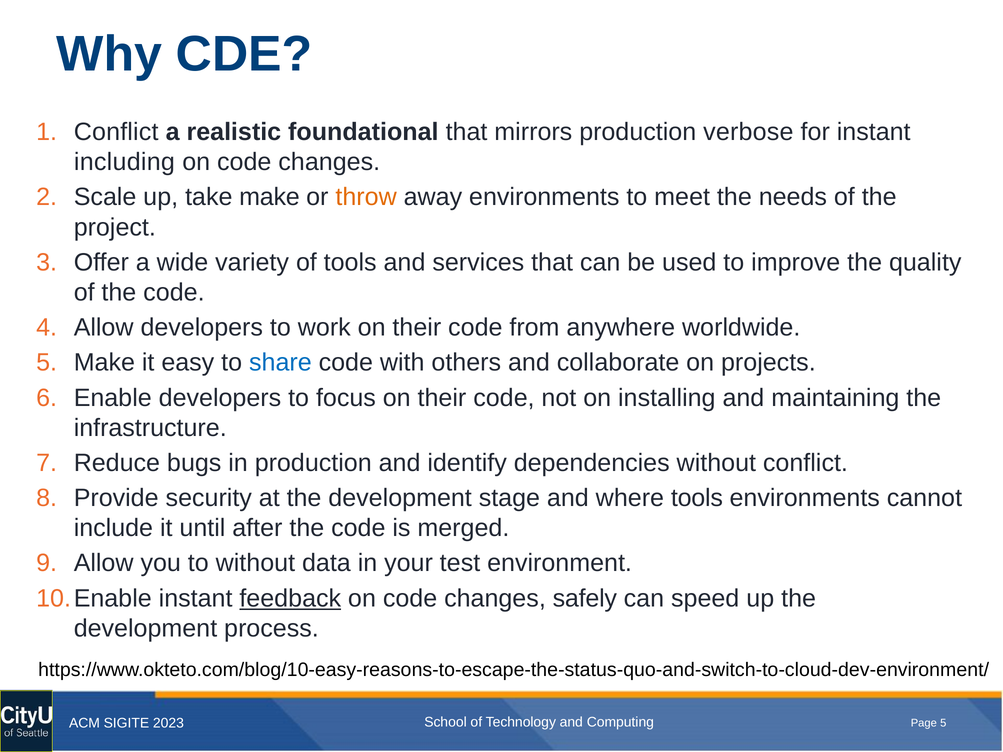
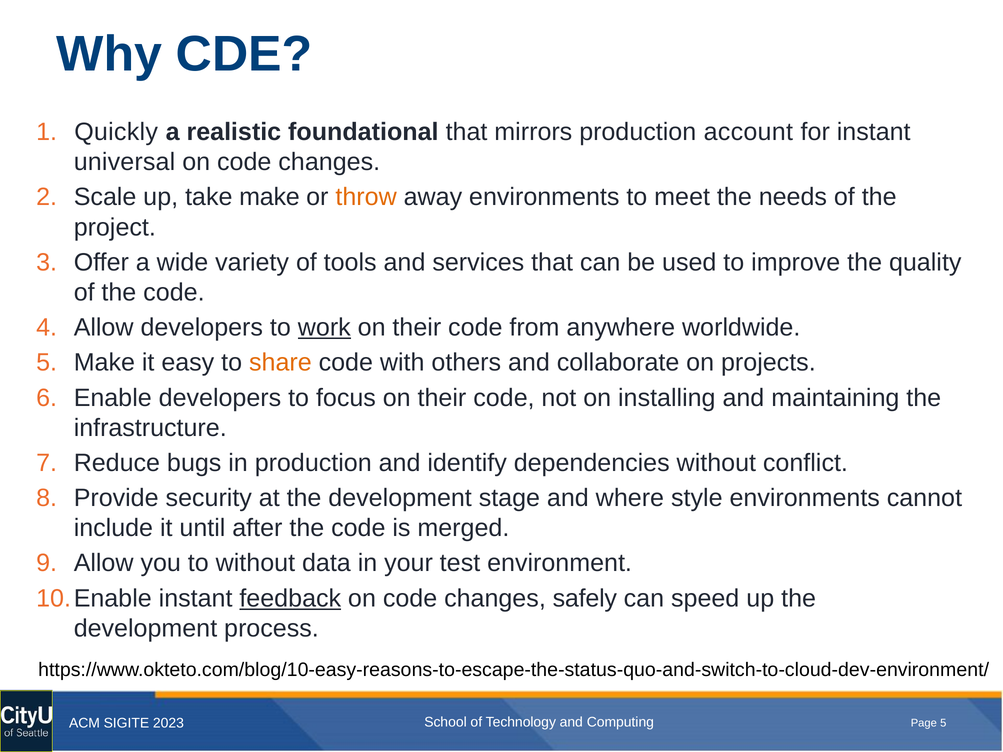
Conflict at (116, 132): Conflict -> Quickly
verbose: verbose -> account
including: including -> universal
work underline: none -> present
share colour: blue -> orange
where tools: tools -> style
